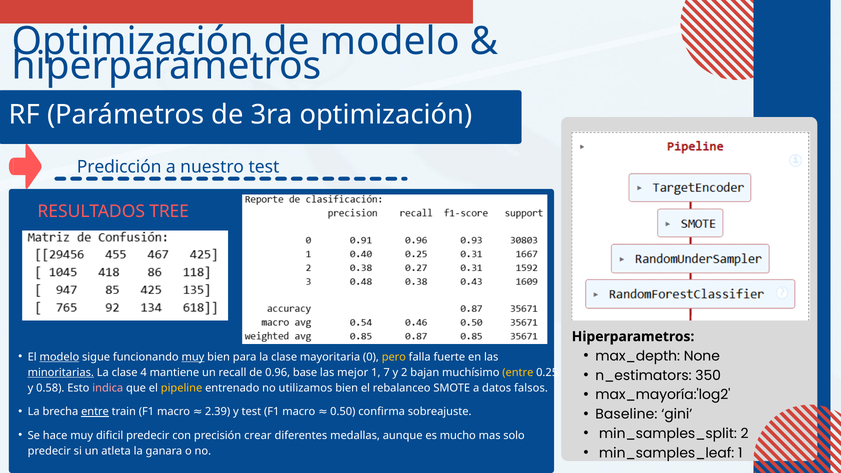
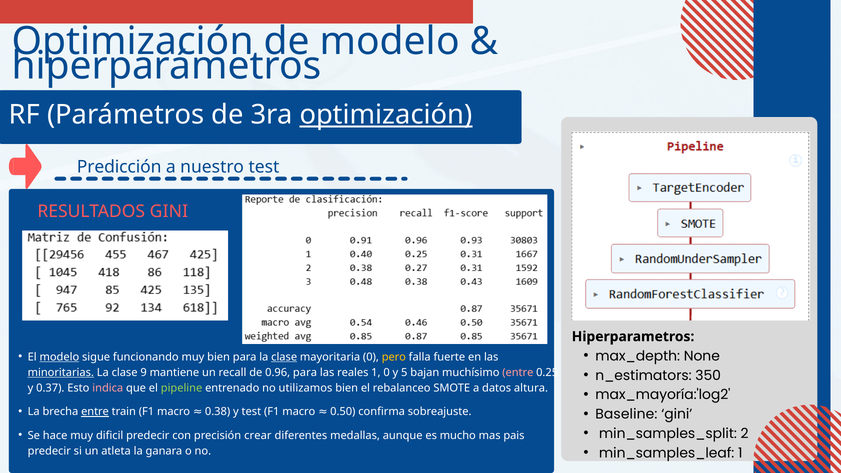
optimización at (386, 115) underline: none -> present
RESULTADOS TREE: TREE -> GINI
muy at (193, 357) underline: present -> none
clase at (284, 357) underline: none -> present
4: 4 -> 9
0.96 base: base -> para
mejor: mejor -> reales
1 7: 7 -> 0
y 2: 2 -> 5
entre at (518, 373) colour: yellow -> pink
0.58: 0.58 -> 0.37
pipeline colour: yellow -> light green
falsos: falsos -> altura
2.39: 2.39 -> 0.38
solo: solo -> pais
